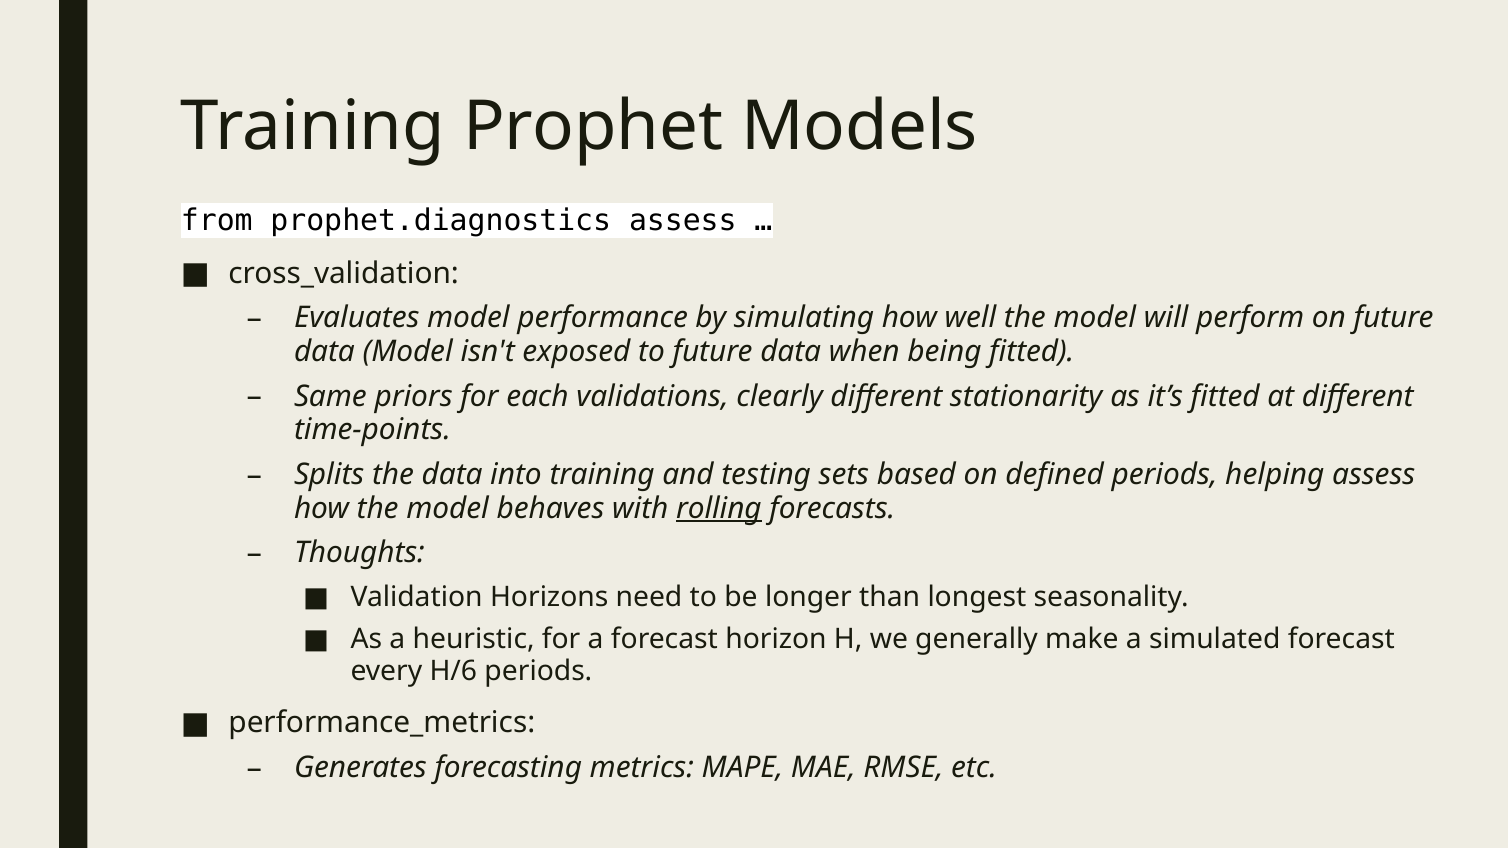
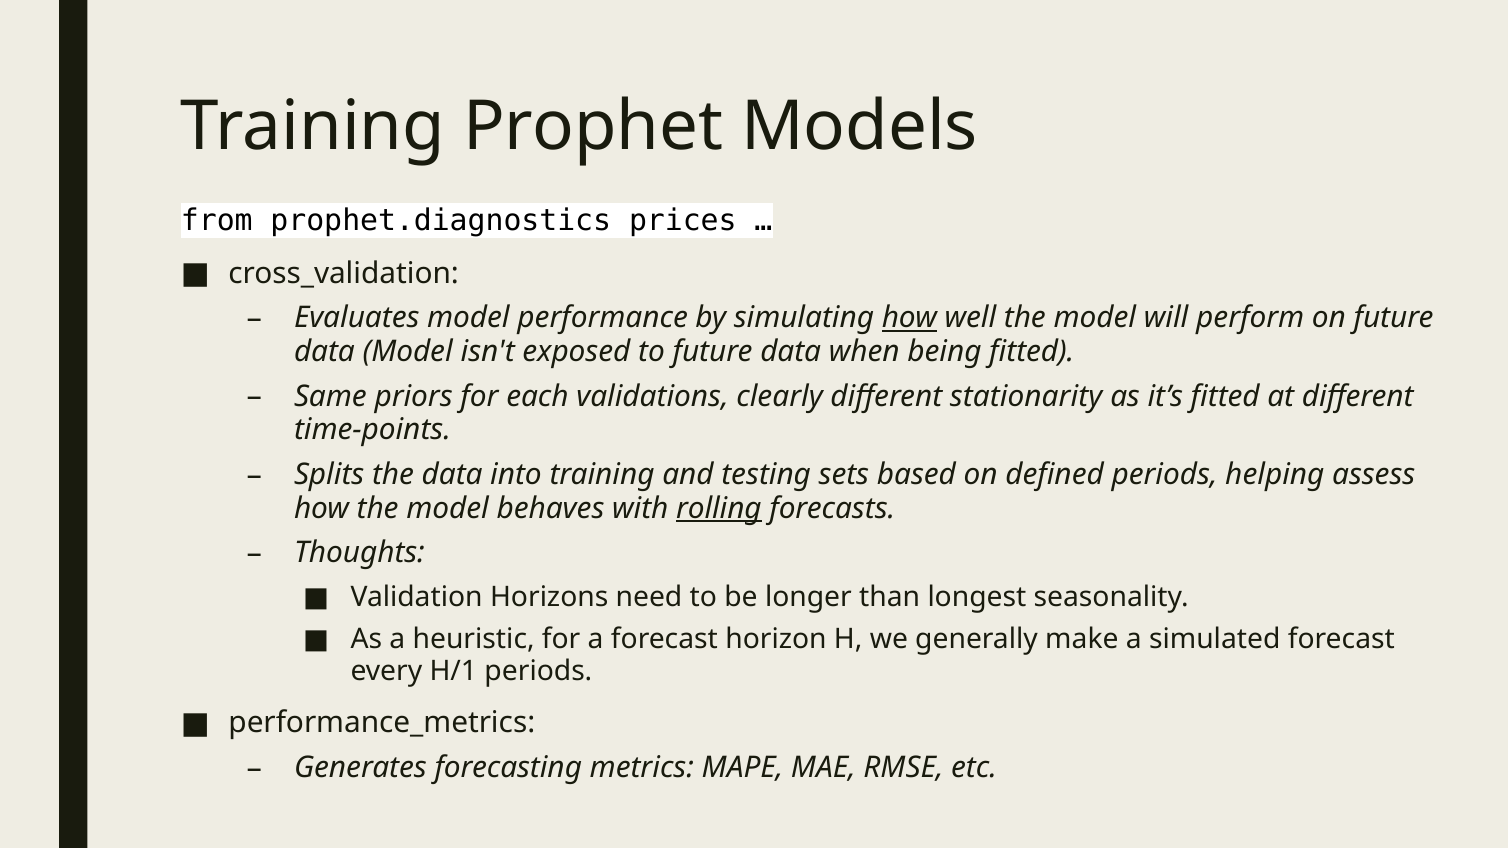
prophet.diagnostics assess: assess -> prices
how at (909, 318) underline: none -> present
H/6: H/6 -> H/1
